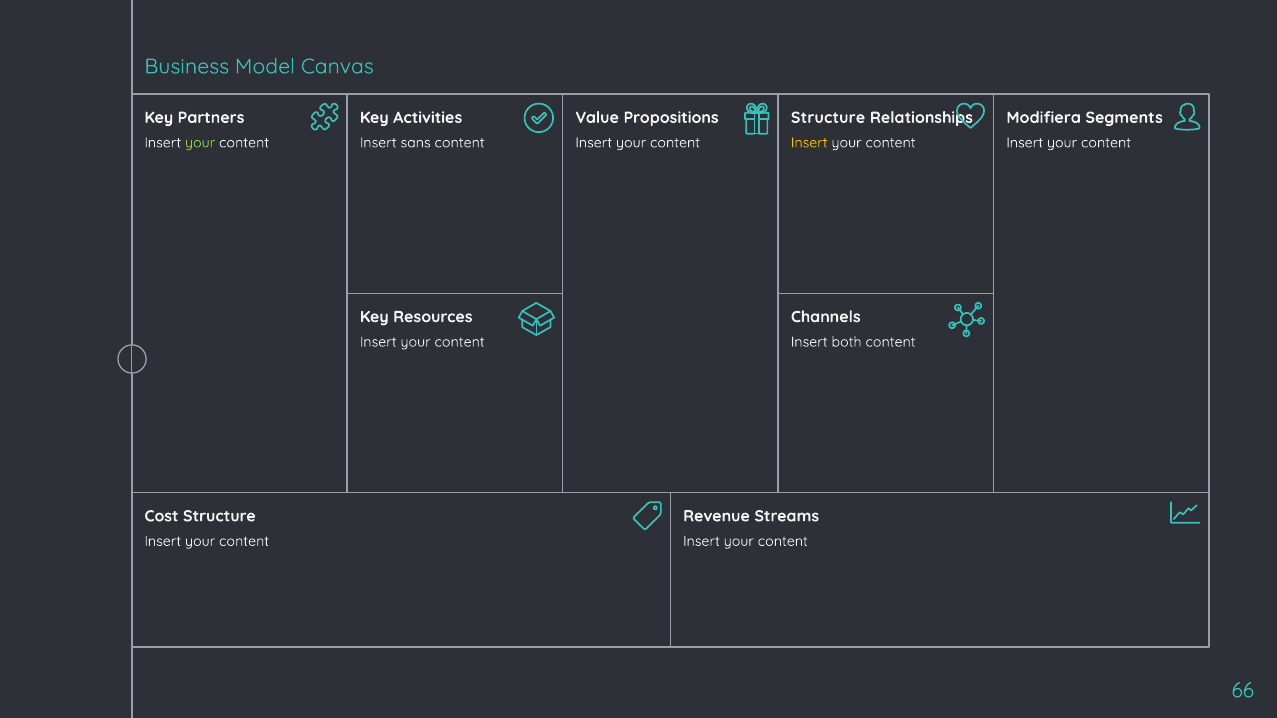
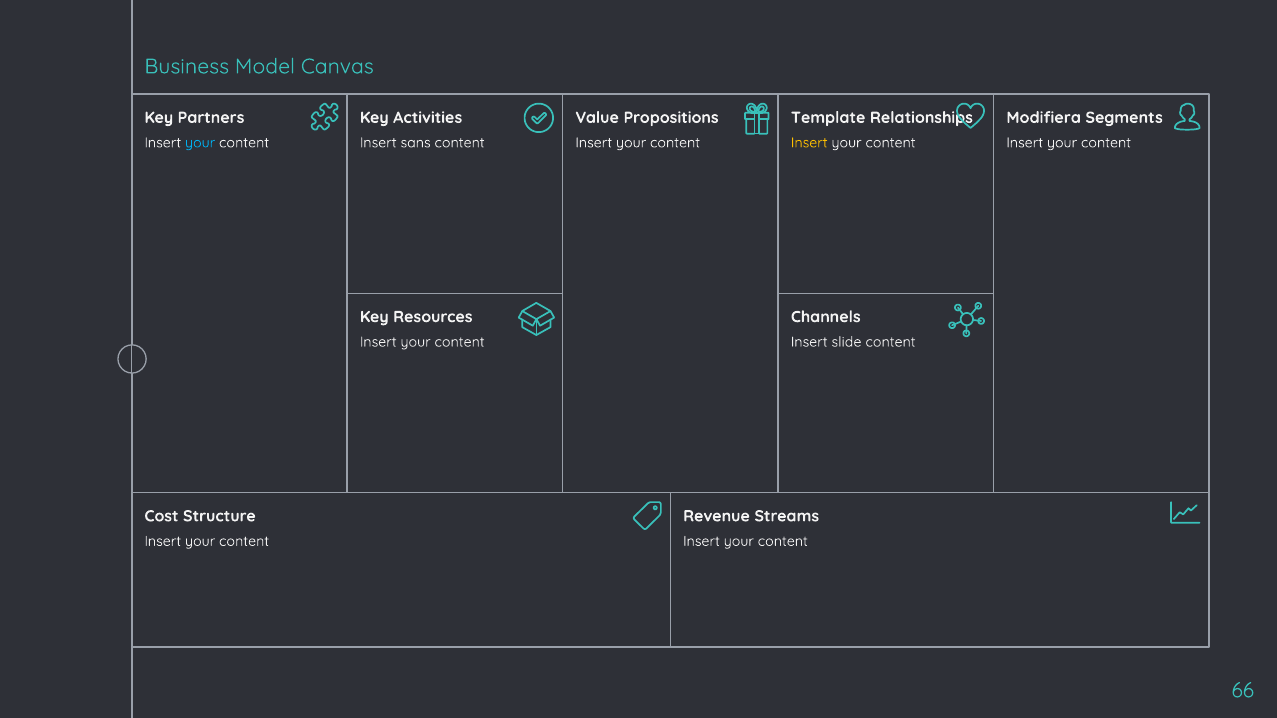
Structure at (828, 118): Structure -> Template
your at (200, 143) colour: light green -> light blue
both: both -> slide
